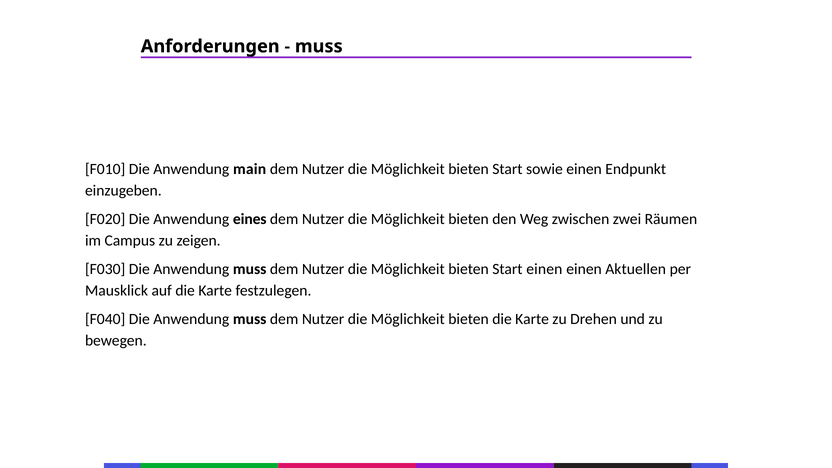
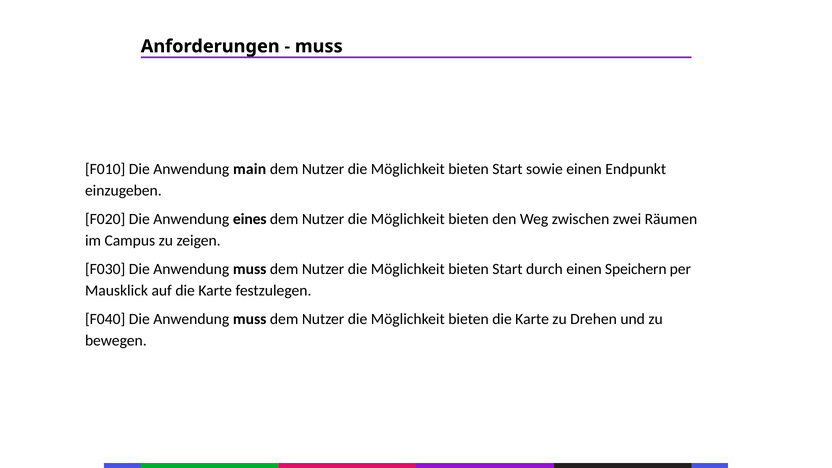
Start einen: einen -> durch
Aktuellen: Aktuellen -> Speichern
